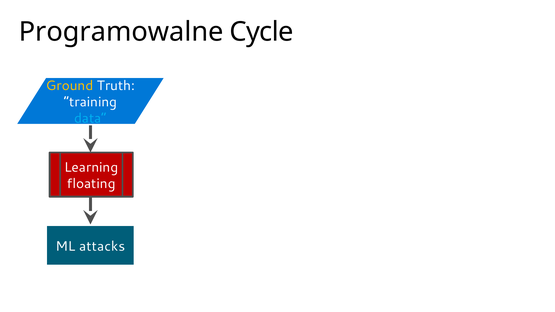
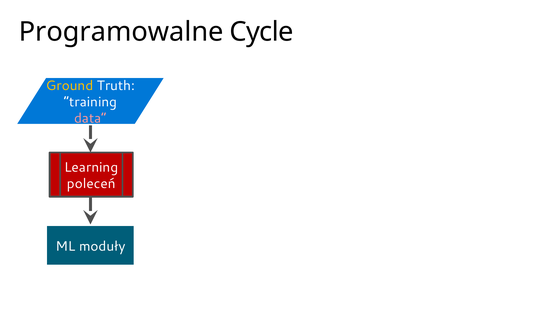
data colour: light blue -> pink
floating: floating -> poleceń
attacks: attacks -> moduły
